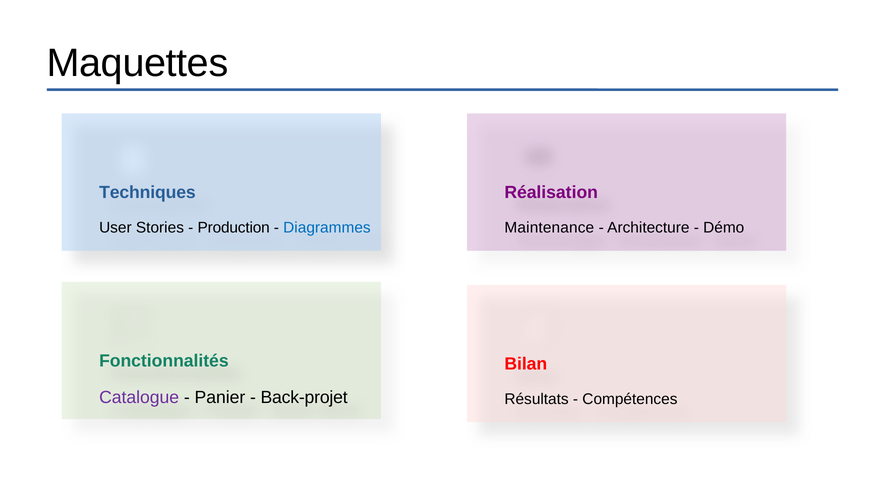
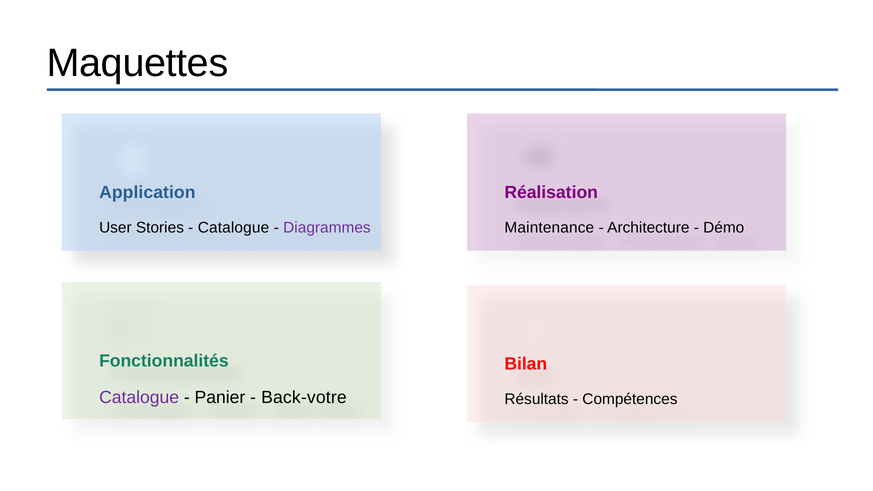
Techniques: Techniques -> Application
Production at (234, 228): Production -> Catalogue
Diagrammes colour: blue -> purple
Back-projet: Back-projet -> Back-votre
